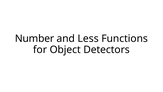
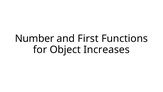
Less: Less -> First
Detectors: Detectors -> Increases
